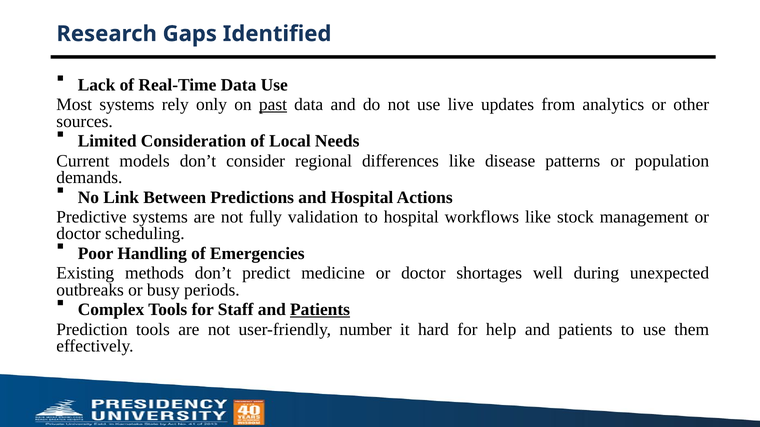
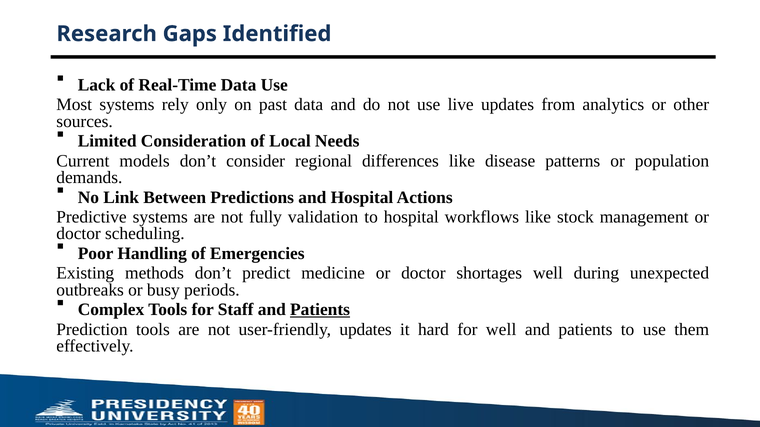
past underline: present -> none
user-friendly number: number -> updates
for help: help -> well
